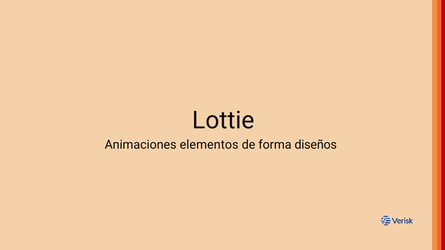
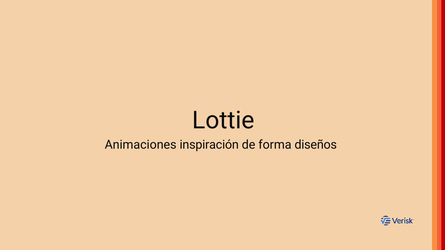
elementos: elementos -> inspiración
